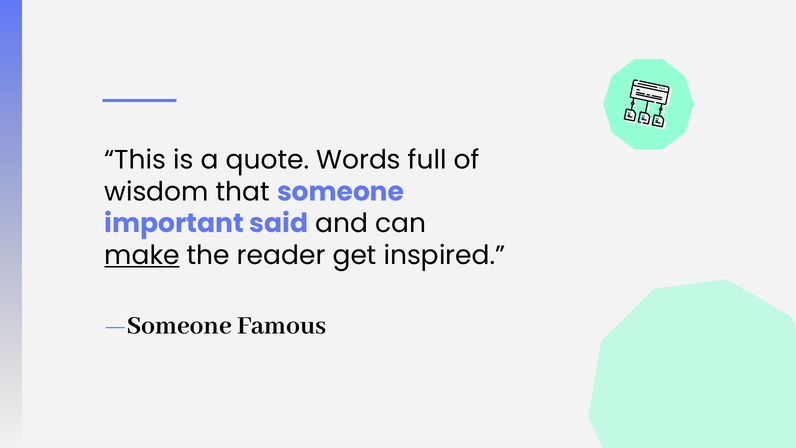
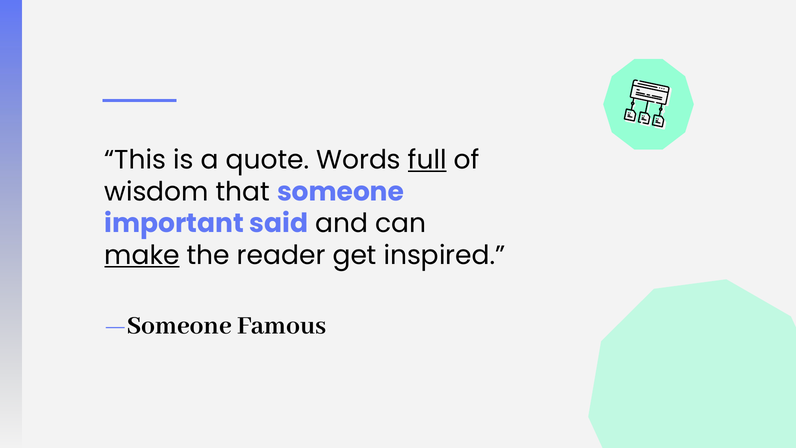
full underline: none -> present
